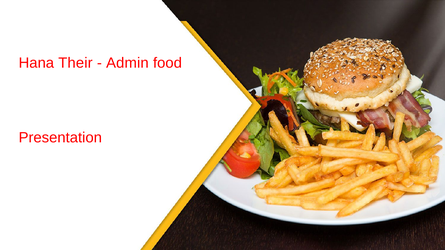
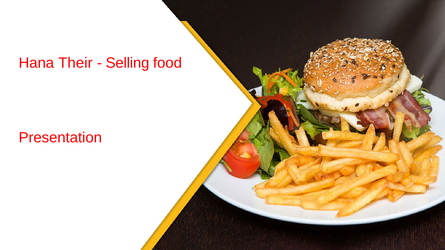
Admin: Admin -> Selling
